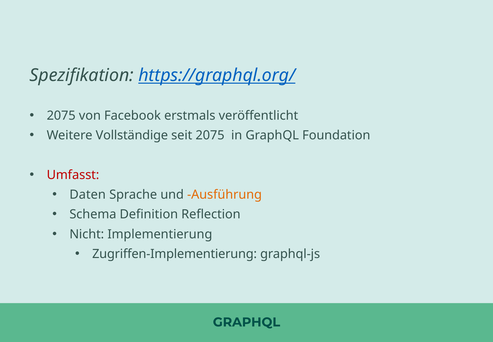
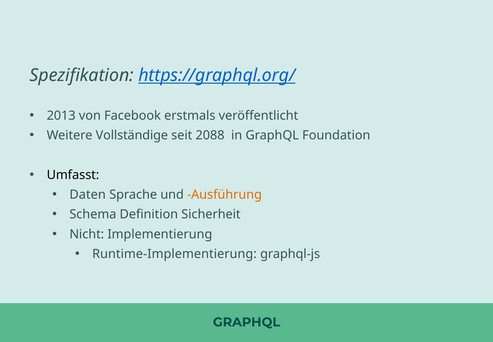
2075 at (61, 115): 2075 -> 2013
seit 2075: 2075 -> 2088
Umfasst colour: red -> black
Reflection: Reflection -> Sicherheit
Zugriffen-Implementierung: Zugriffen-Implementierung -> Runtime-Implementierung
